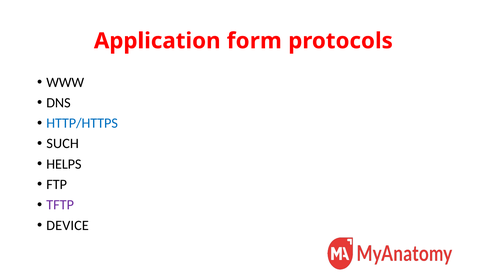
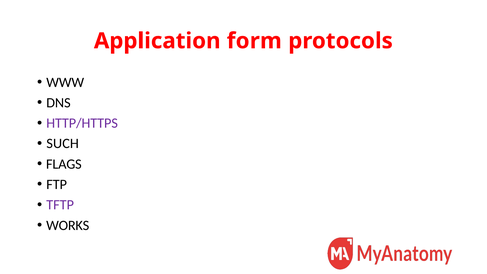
HTTP/HTTPS colour: blue -> purple
HELPS: HELPS -> FLAGS
DEVICE: DEVICE -> WORKS
